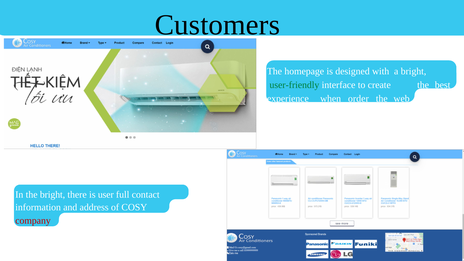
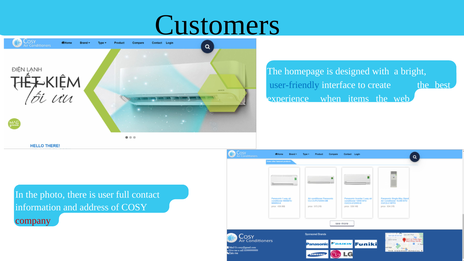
user-friendly colour: green -> blue
order: order -> items
the bright: bright -> photo
